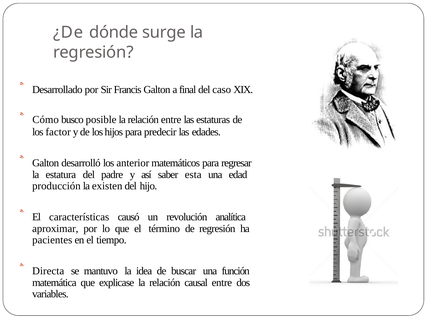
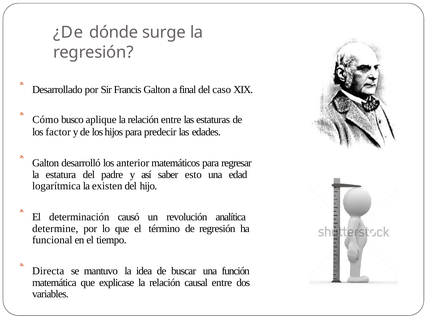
posible: posible -> aplique
esta: esta -> esto
producción: producción -> logarítmica
características: características -> determinación
aproximar: aproximar -> determine
pacientes: pacientes -> funcional
